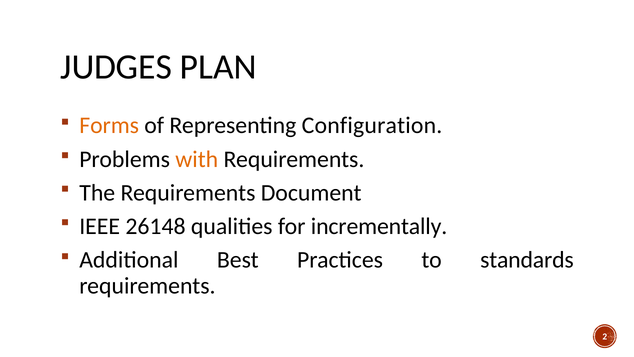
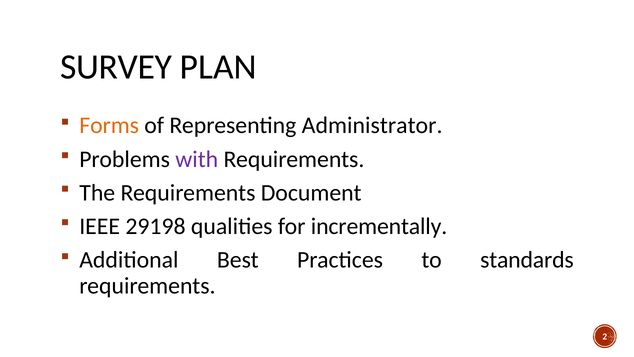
JUDGES: JUDGES -> SURVEY
Configuration: Configuration -> Administrator
with colour: orange -> purple
26148: 26148 -> 29198
